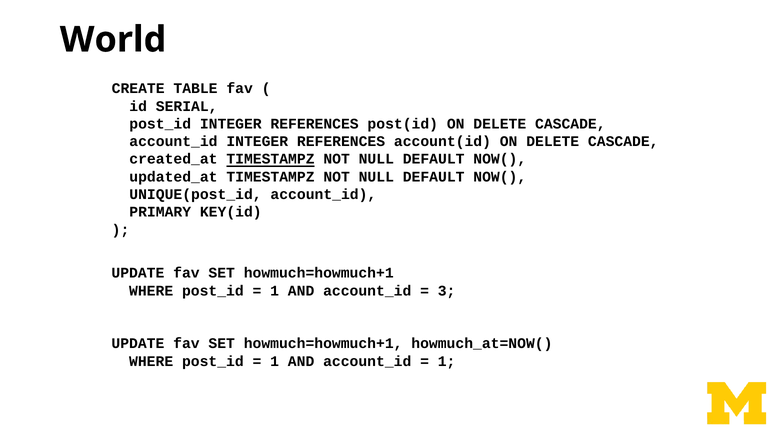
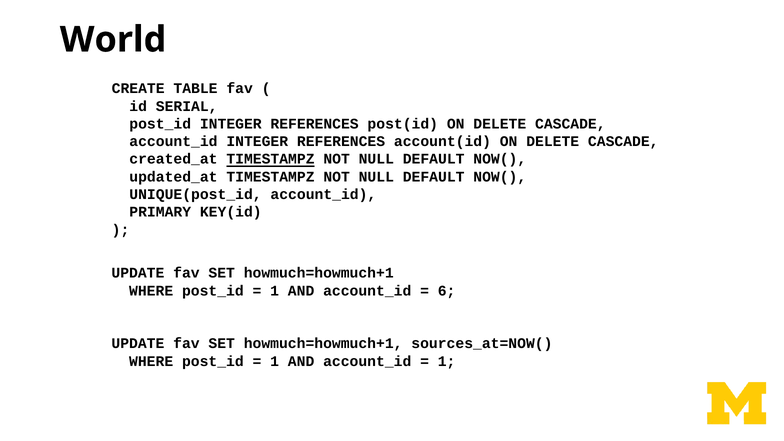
3: 3 -> 6
howmuch_at=NOW(: howmuch_at=NOW( -> sources_at=NOW(
